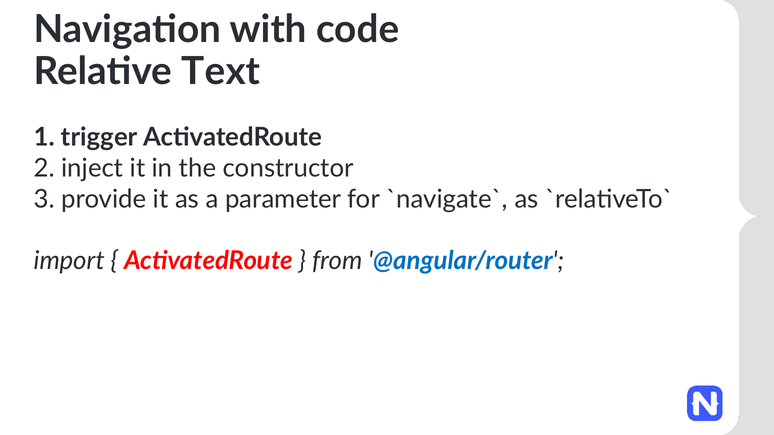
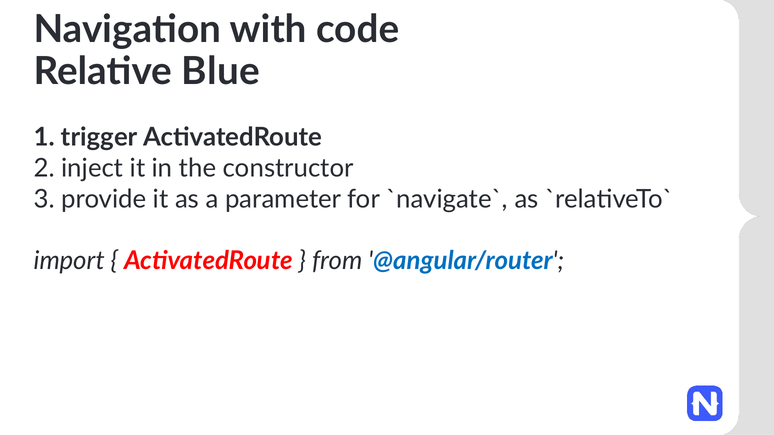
Text: Text -> Blue
